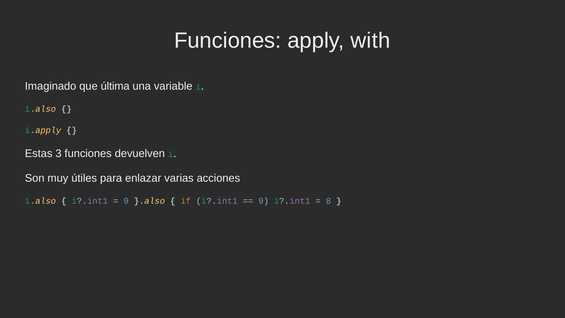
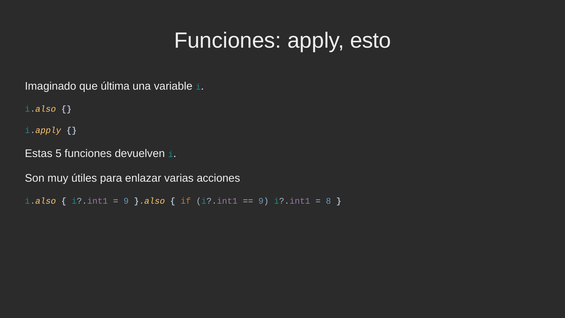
with: with -> esto
3: 3 -> 5
